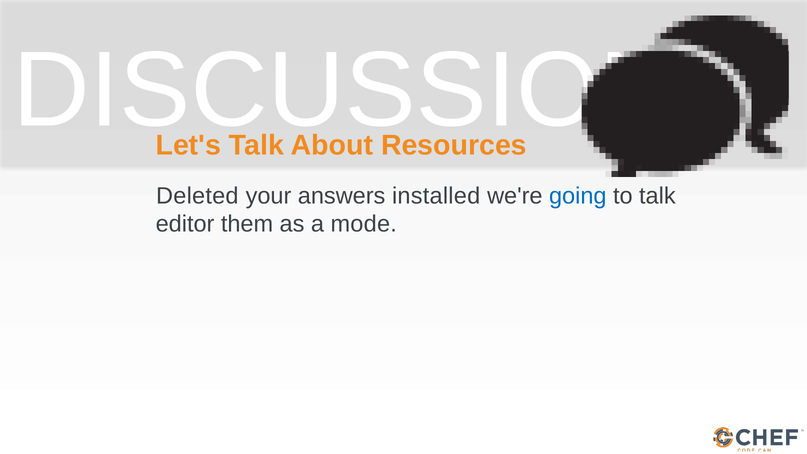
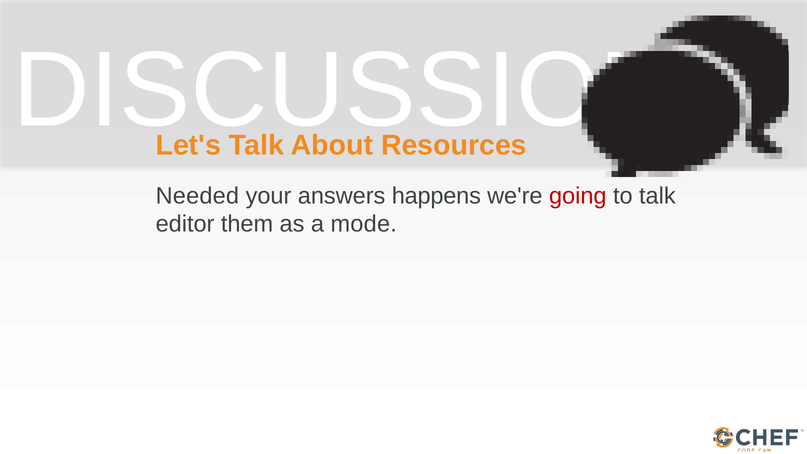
Deleted: Deleted -> Needed
installed: installed -> happens
going colour: blue -> red
